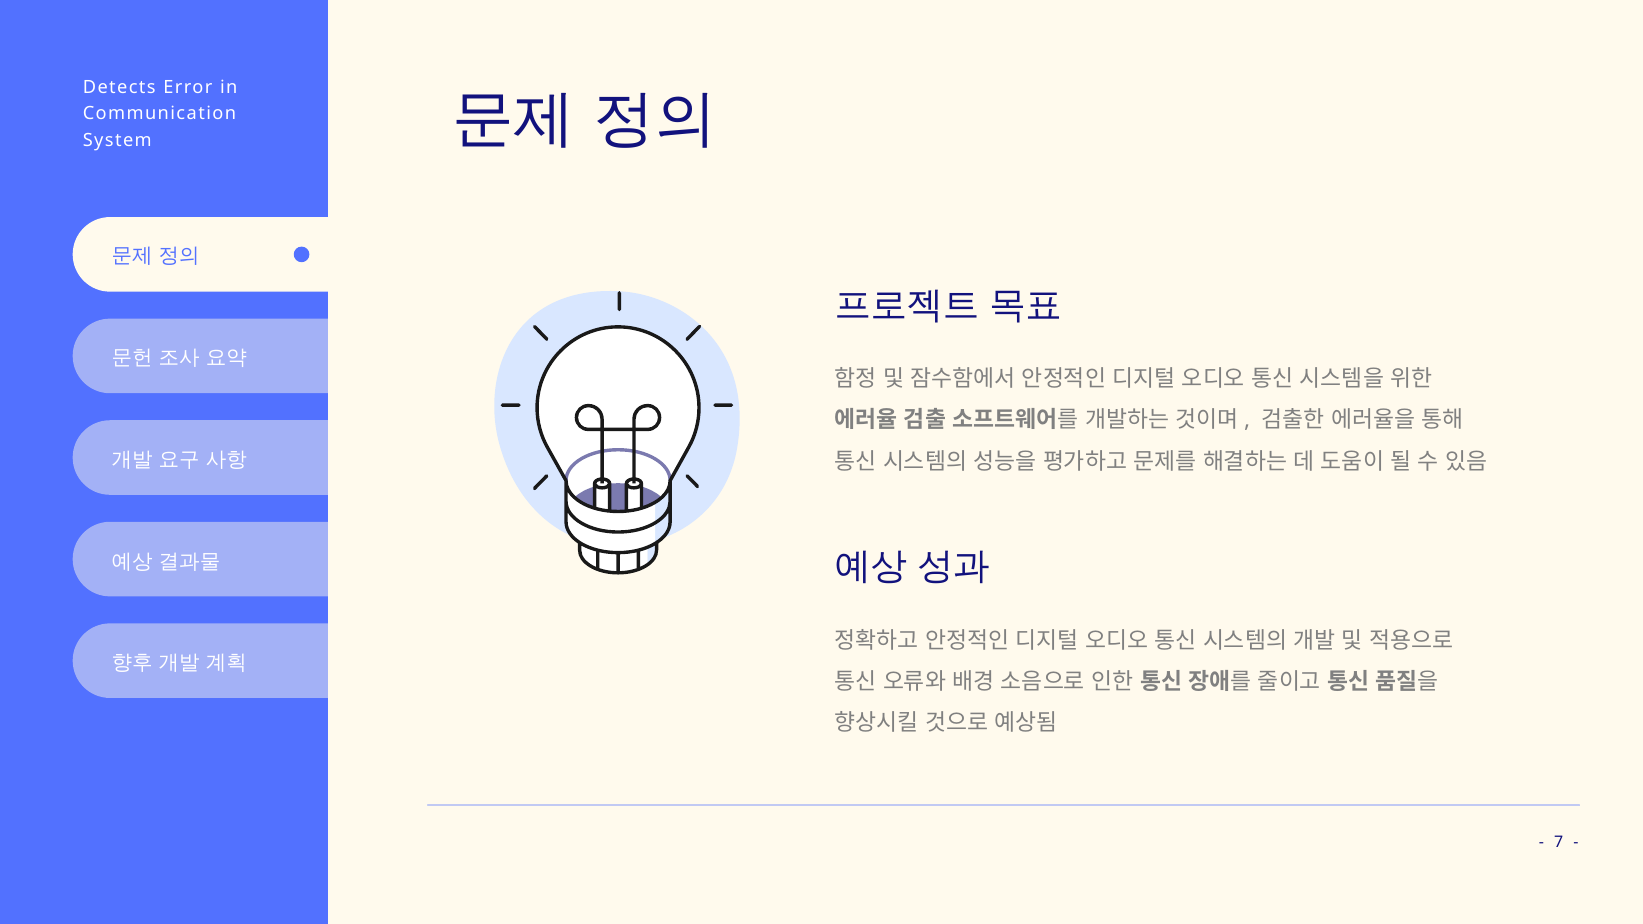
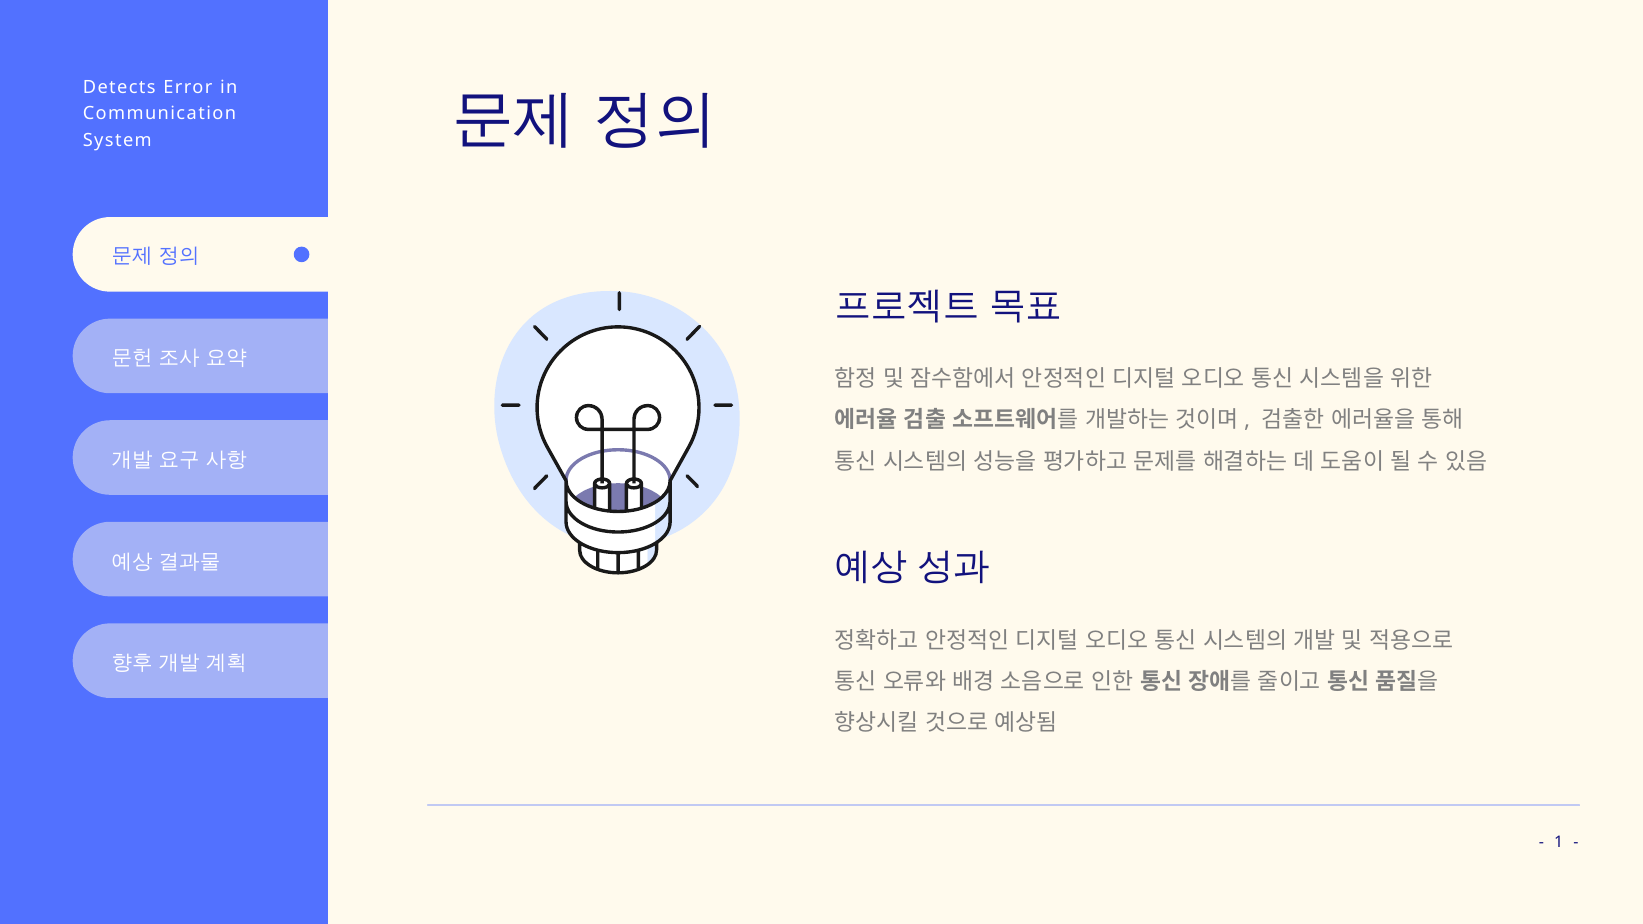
7: 7 -> 1
